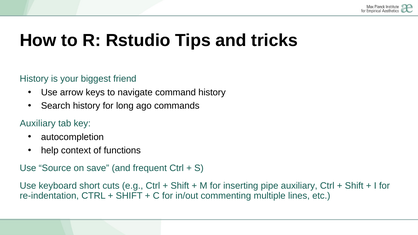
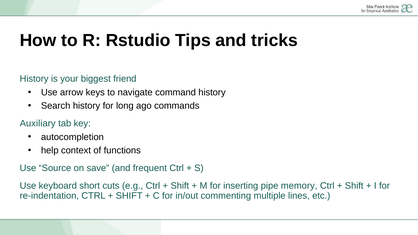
pipe auxiliary: auxiliary -> memory
